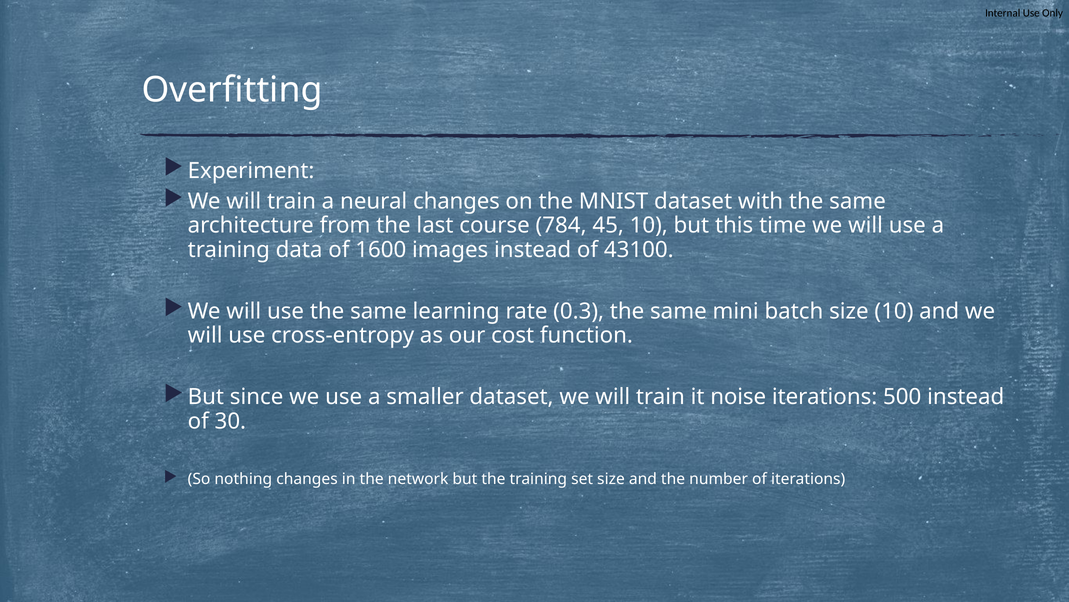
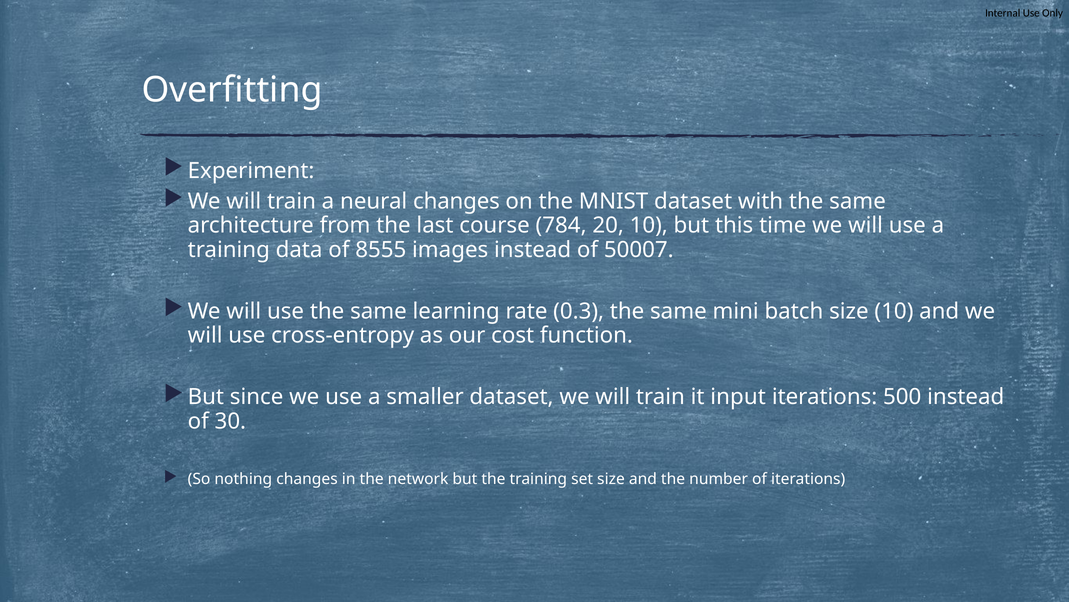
45: 45 -> 20
1600: 1600 -> 8555
43100: 43100 -> 50007
noise: noise -> input
